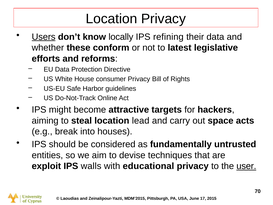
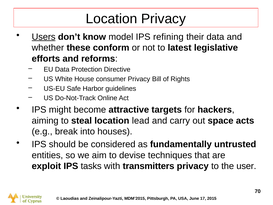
locally: locally -> model
walls: walls -> tasks
educational: educational -> transmitters
user underline: present -> none
